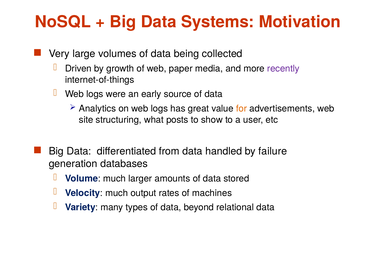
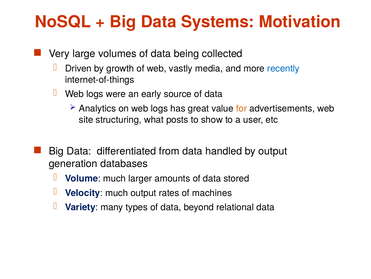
paper: paper -> vastly
recently colour: purple -> blue
by failure: failure -> output
